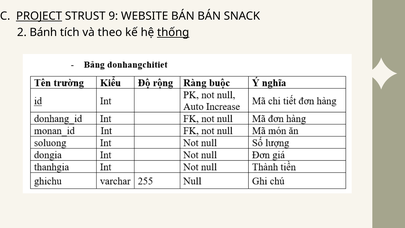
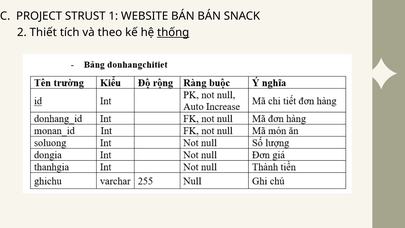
PROJECT underline: present -> none
9: 9 -> 1
Bánh: Bánh -> Thiết
